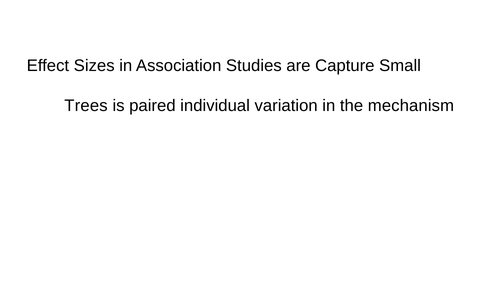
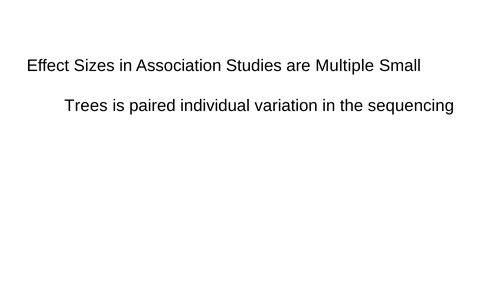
Capture: Capture -> Multiple
mechanism: mechanism -> sequencing
